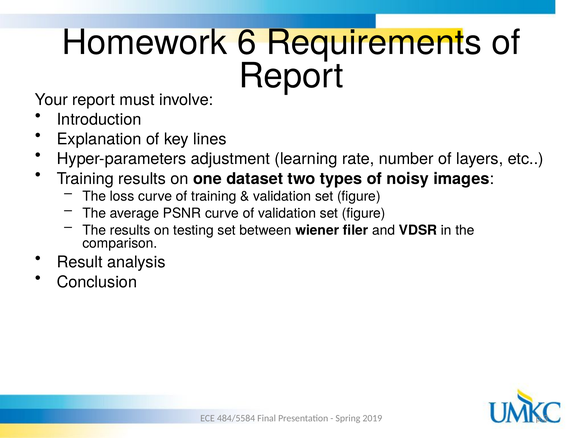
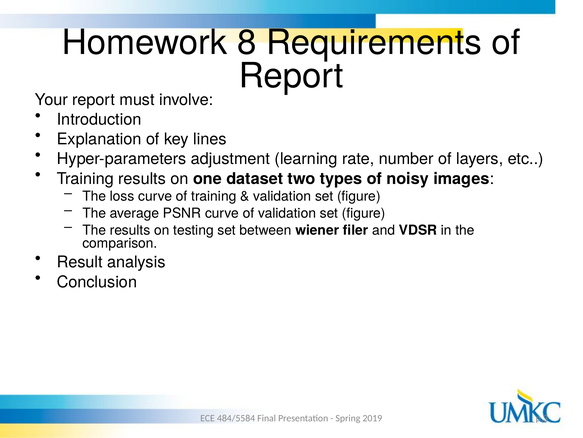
6: 6 -> 8
